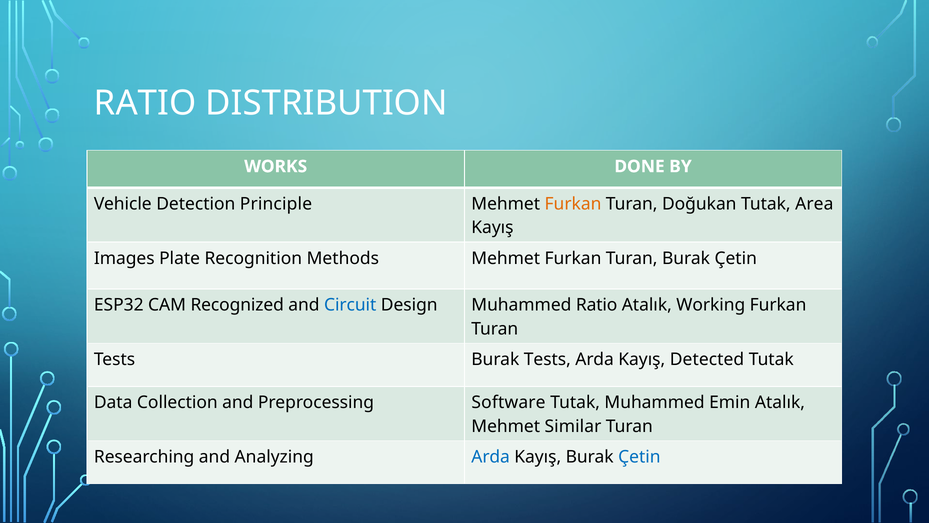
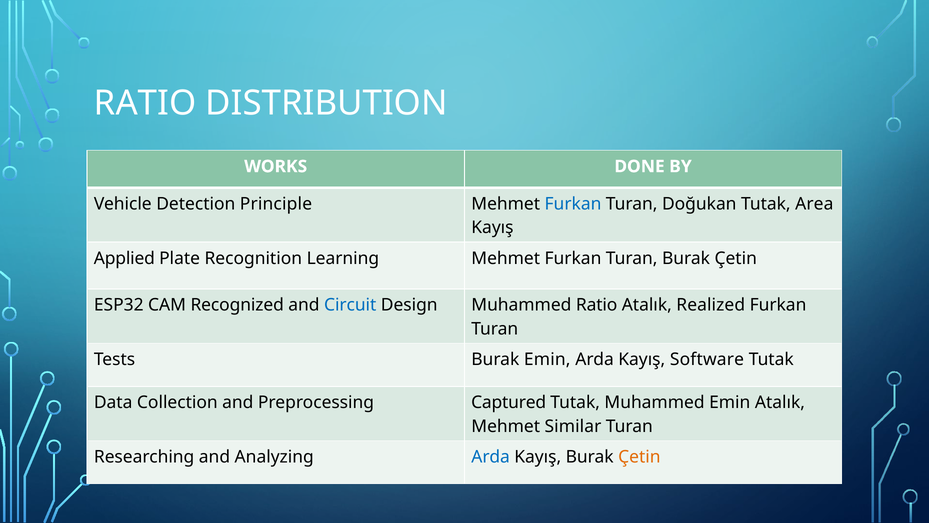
Furkan at (573, 204) colour: orange -> blue
Images: Images -> Applied
Methods: Methods -> Learning
Working: Working -> Realized
Burak Tests: Tests -> Emin
Detected: Detected -> Software
Software: Software -> Captured
Çetin at (639, 457) colour: blue -> orange
